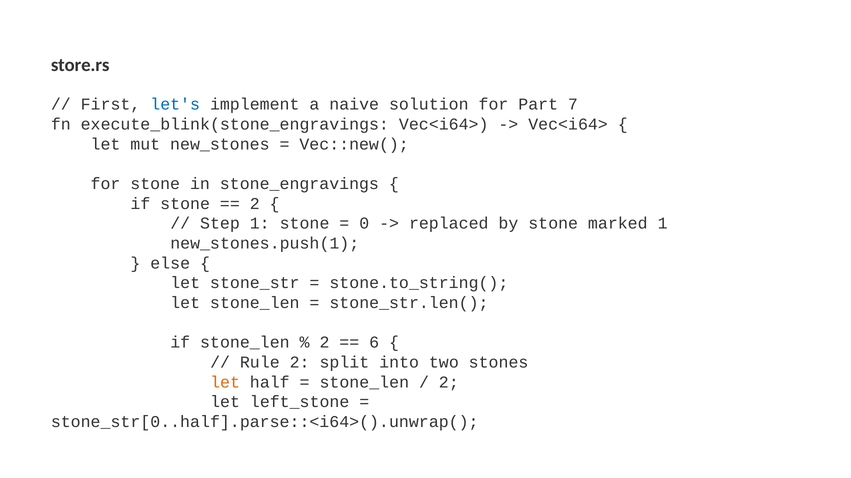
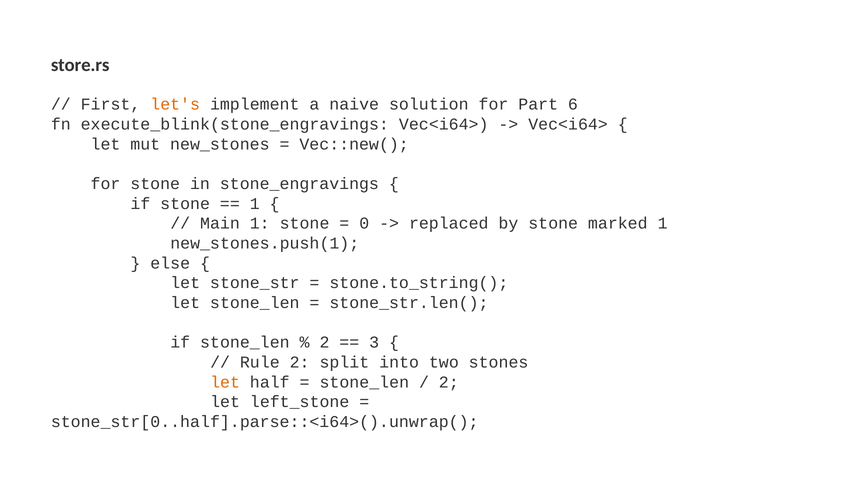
let's colour: blue -> orange
7: 7 -> 6
2 at (255, 204): 2 -> 1
Step: Step -> Main
6: 6 -> 3
